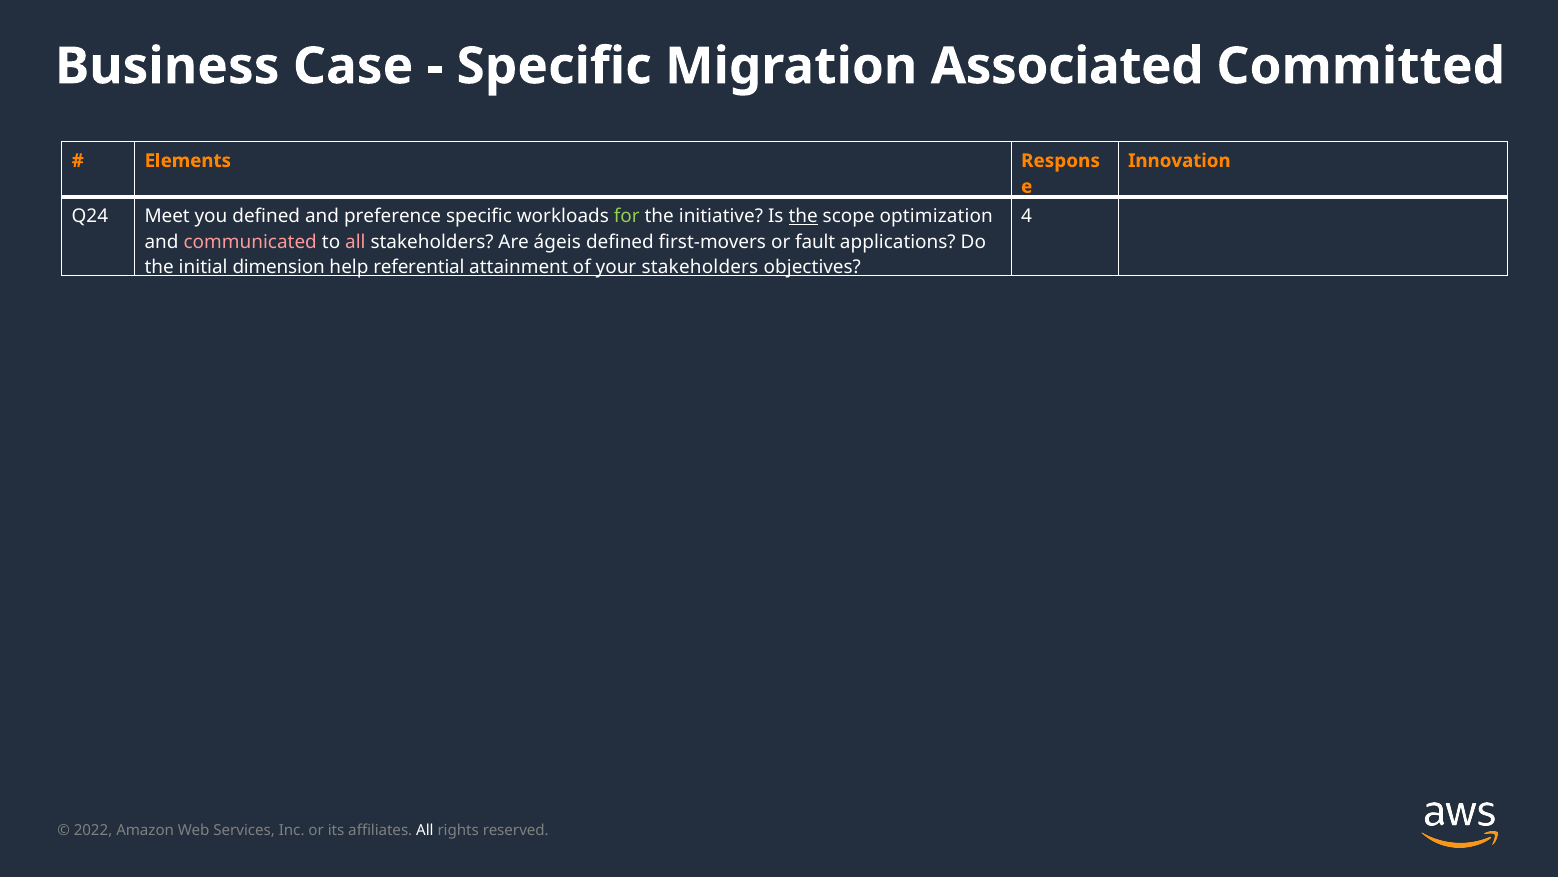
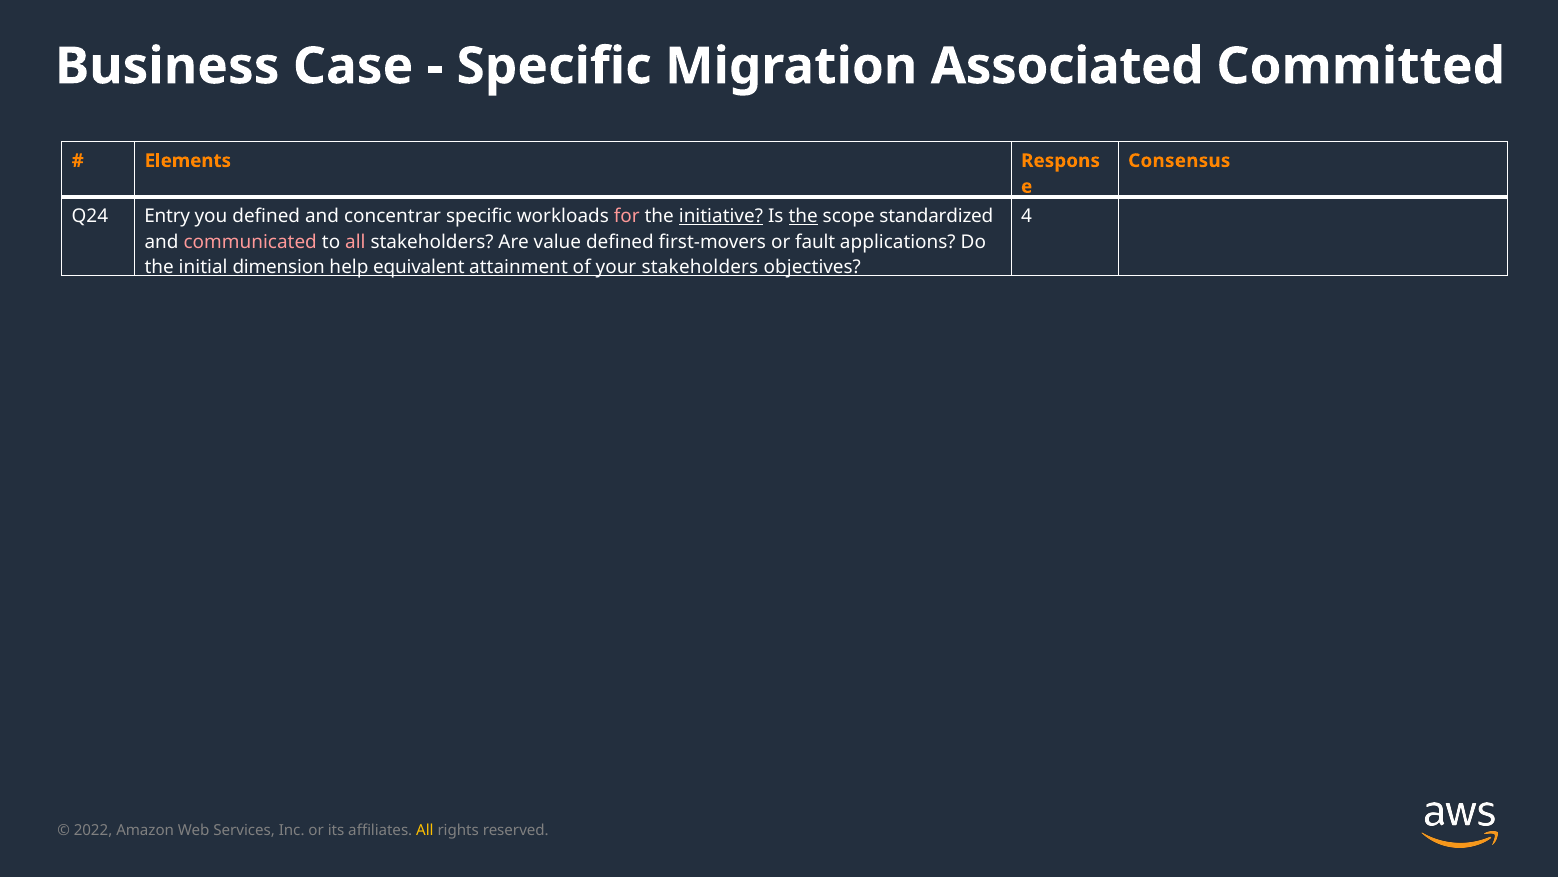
Innovation: Innovation -> Consensus
Meet: Meet -> Entry
preference: preference -> concentrar
for colour: light green -> pink
initiative underline: none -> present
optimization: optimization -> standardized
ágeis: ágeis -> value
referential: referential -> equivalent
All at (425, 830) colour: white -> yellow
